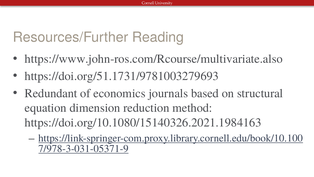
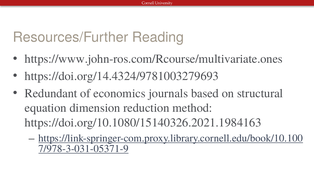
https://www.john-ros.com/Rcourse/multivariate.also: https://www.john-ros.com/Rcourse/multivariate.also -> https://www.john-ros.com/Rcourse/multivariate.ones
https://doi.org/51.1731/9781003279693: https://doi.org/51.1731/9781003279693 -> https://doi.org/14.4324/9781003279693
